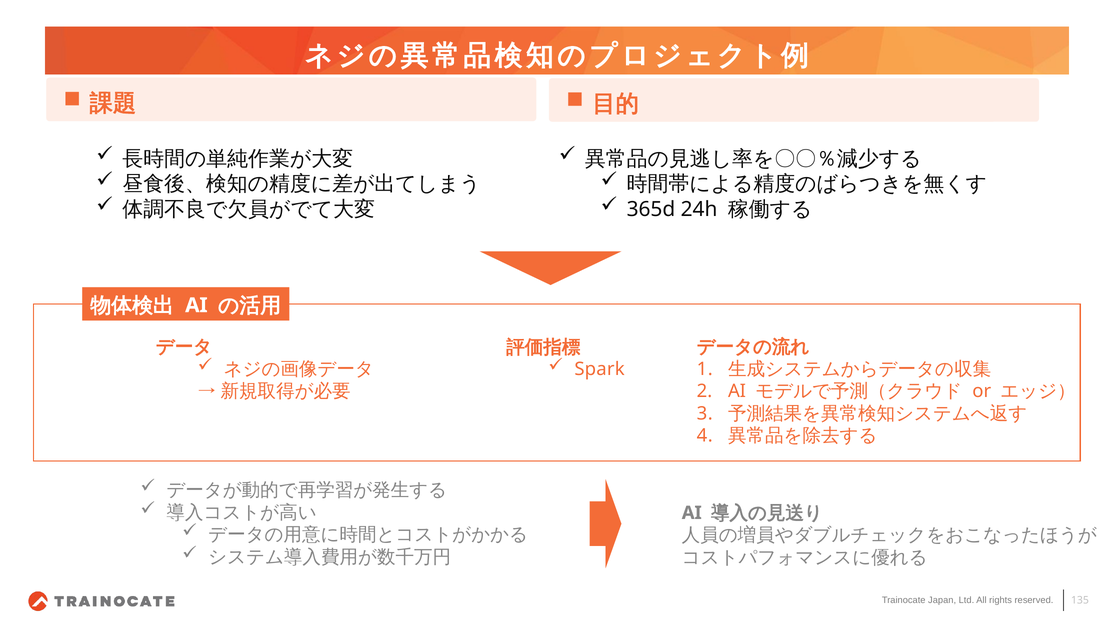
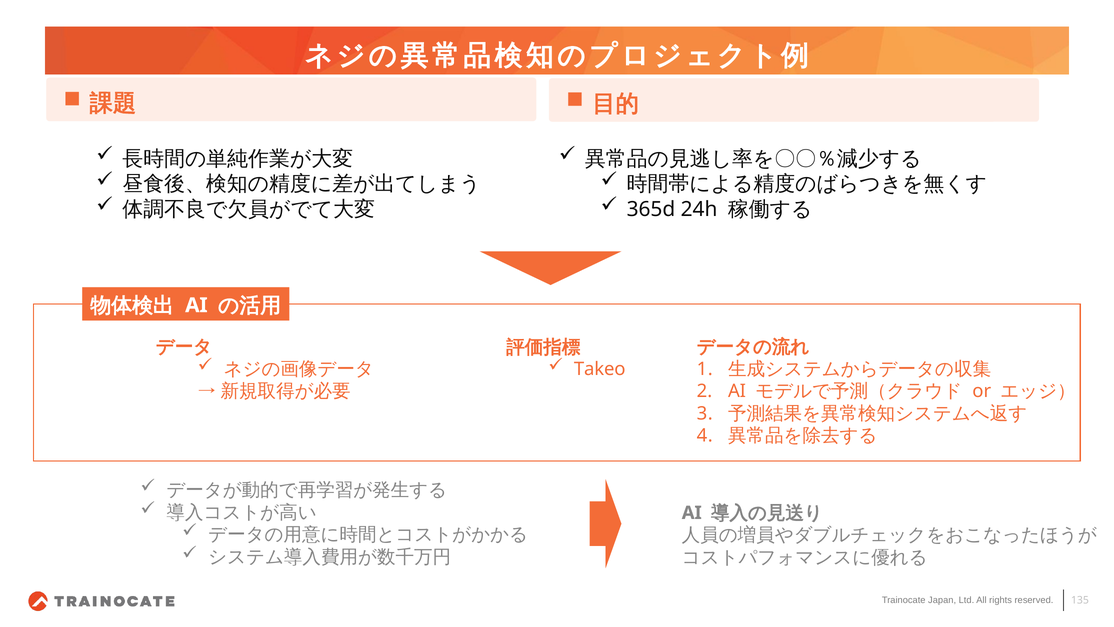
Spark: Spark -> Takeo
